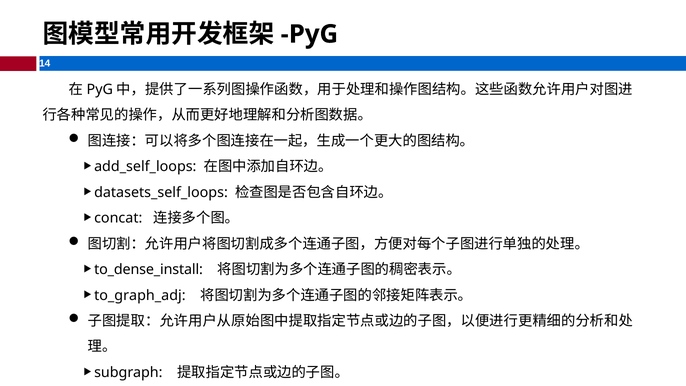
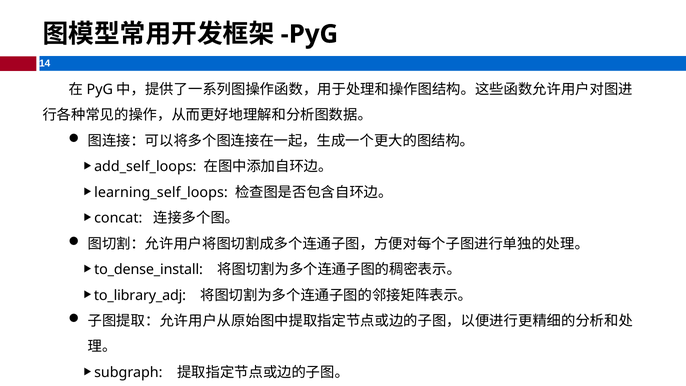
datasets_self_loops: datasets_self_loops -> learning_self_loops
to_graph_adj: to_graph_adj -> to_library_adj
